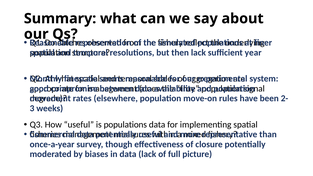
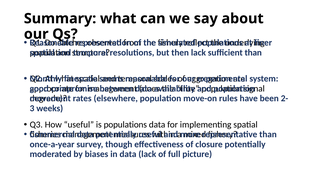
sufficient year: year -> than
